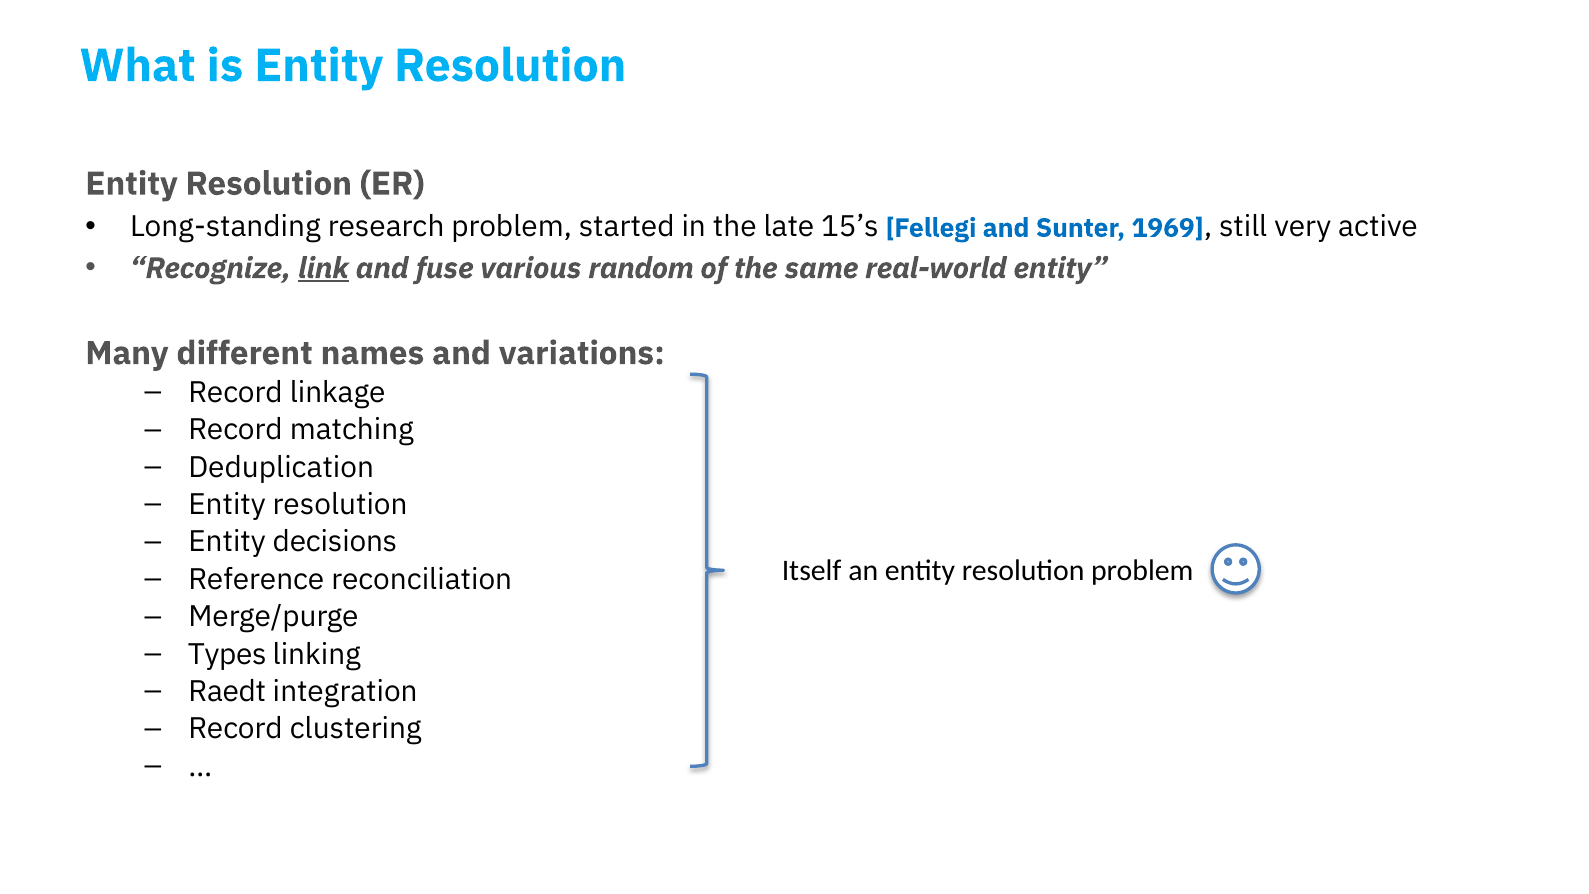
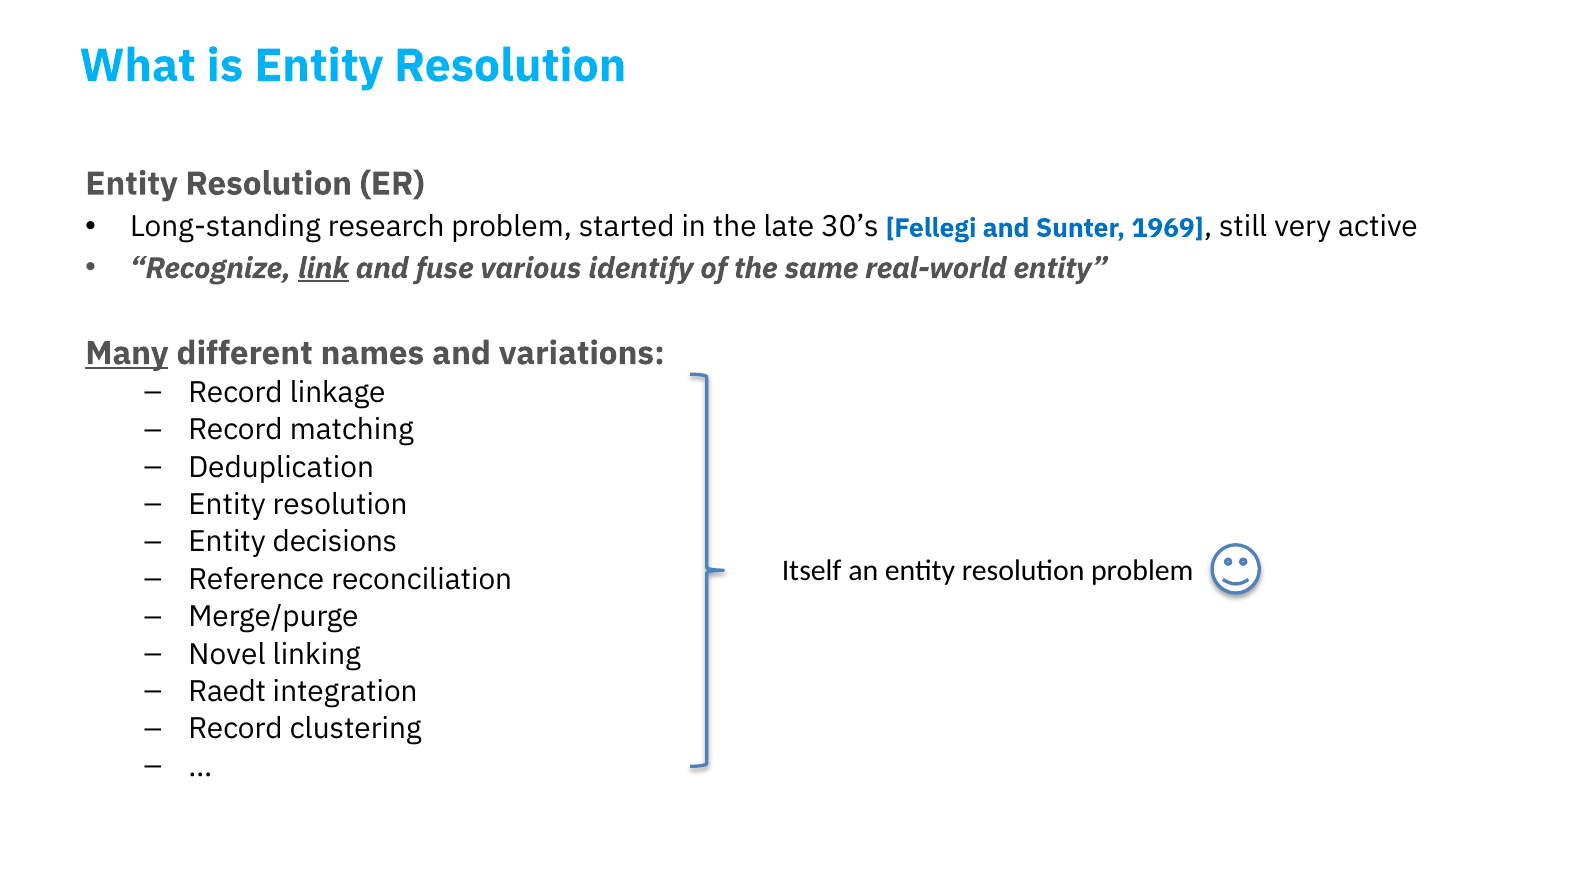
15’s: 15’s -> 30’s
random: random -> identify
Many underline: none -> present
Types: Types -> Novel
